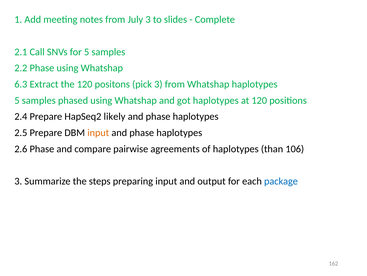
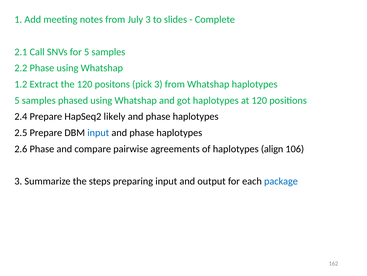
6.3: 6.3 -> 1.2
input at (98, 132) colour: orange -> blue
than: than -> align
